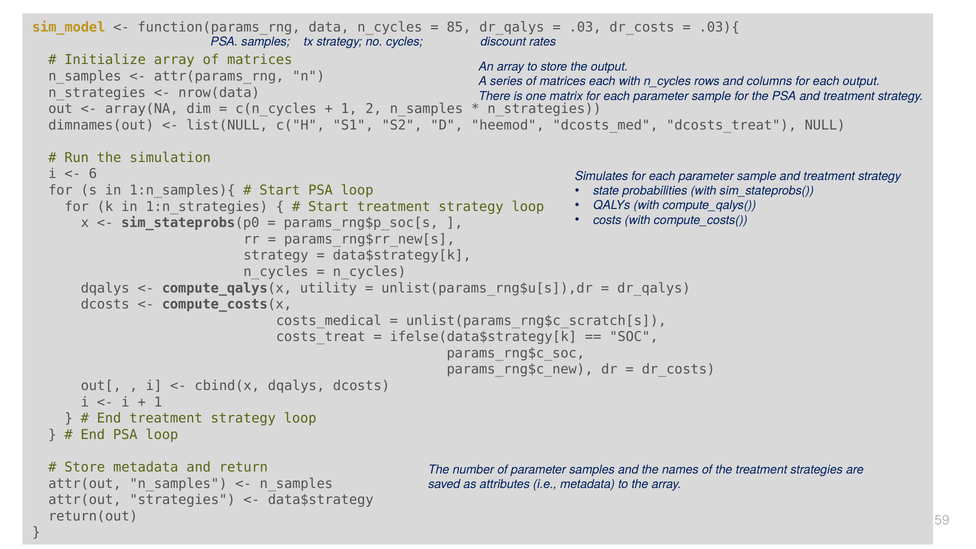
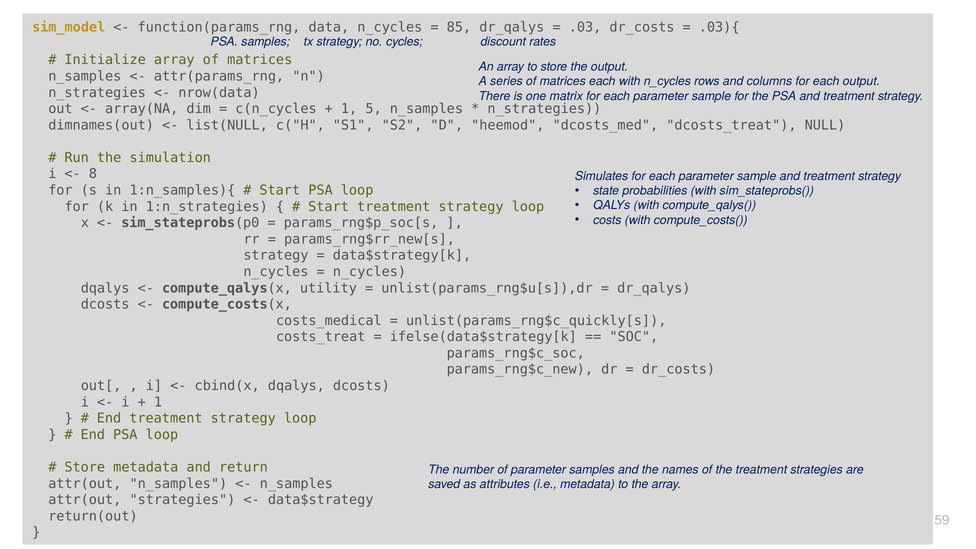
2: 2 -> 5
6: 6 -> 8
unlist(params_rng$c_scratch[s: unlist(params_rng$c_scratch[s -> unlist(params_rng$c_quickly[s
